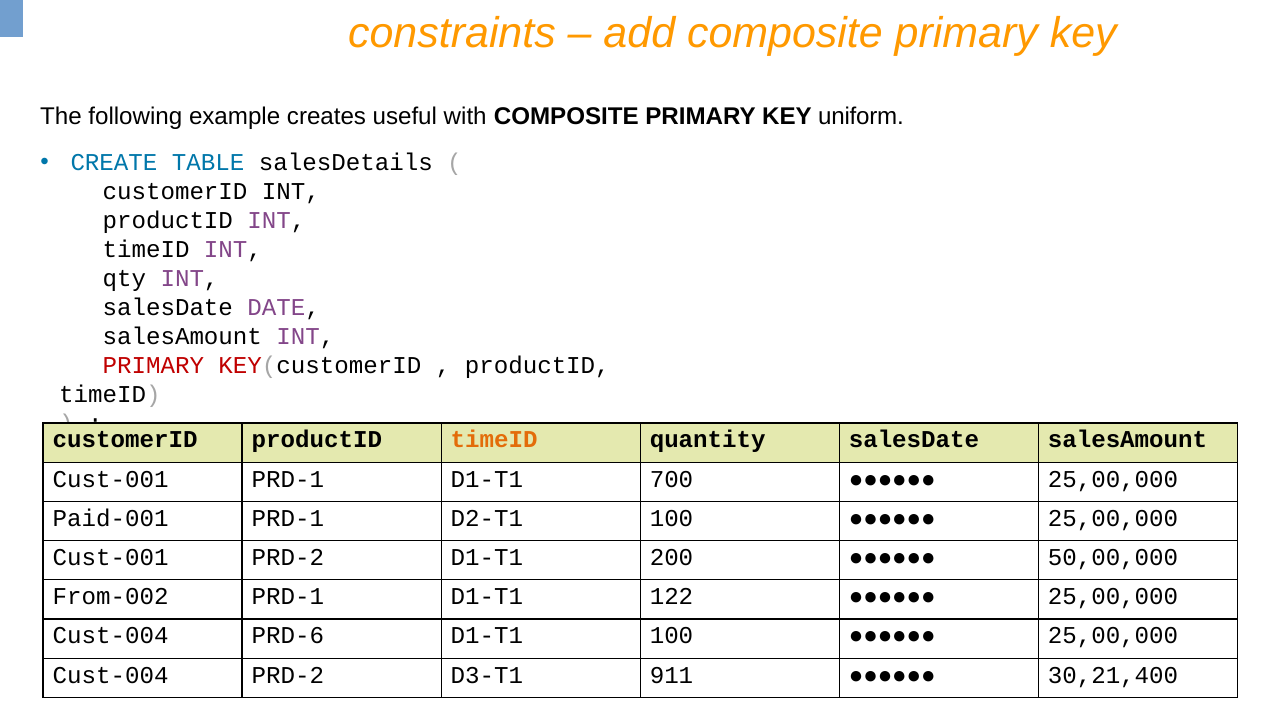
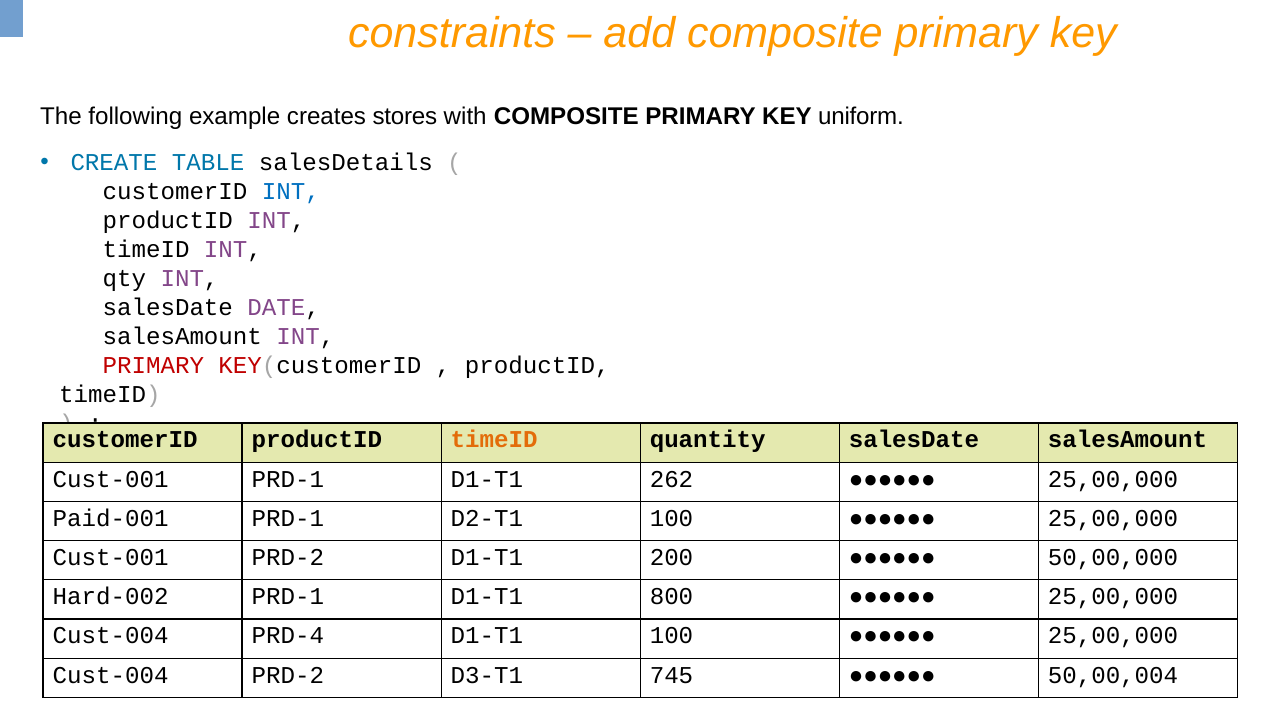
useful: useful -> stores
INT at (291, 192) colour: black -> blue
700: 700 -> 262
From-002: From-002 -> Hard-002
122: 122 -> 800
PRD-6: PRD-6 -> PRD-4
911: 911 -> 745
30,21,400: 30,21,400 -> 50,00,004
